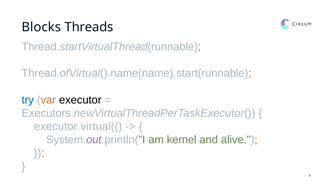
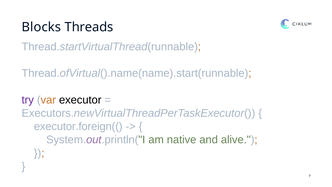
try colour: blue -> purple
executor.virtual((: executor.virtual(( -> executor.foreign((
kernel: kernel -> native
